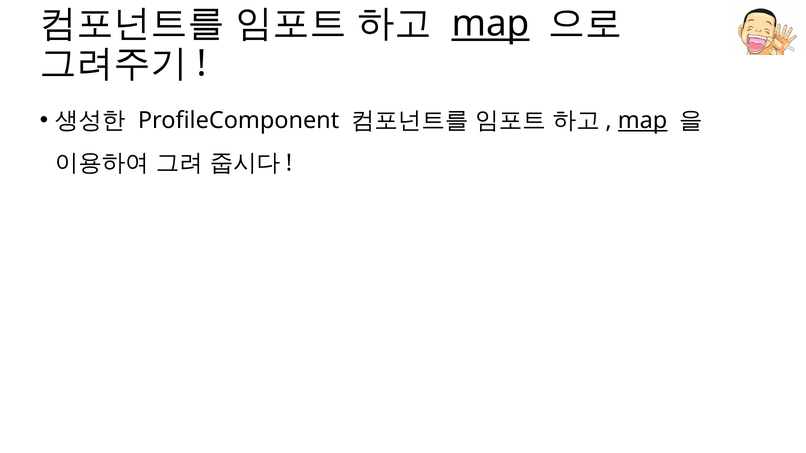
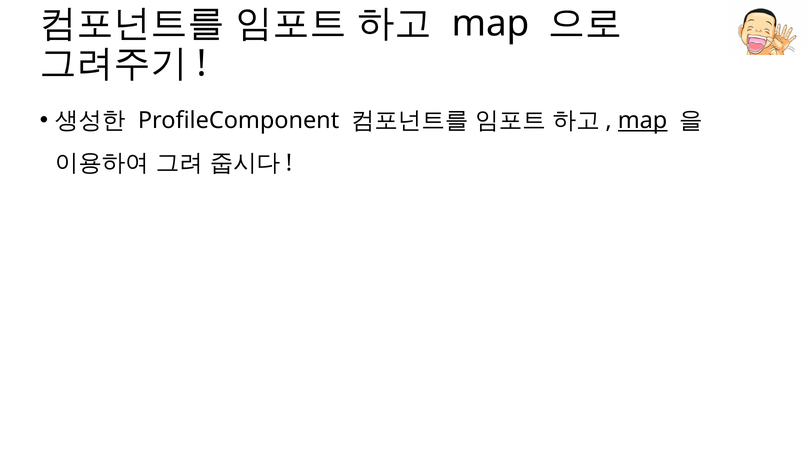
map at (491, 24) underline: present -> none
